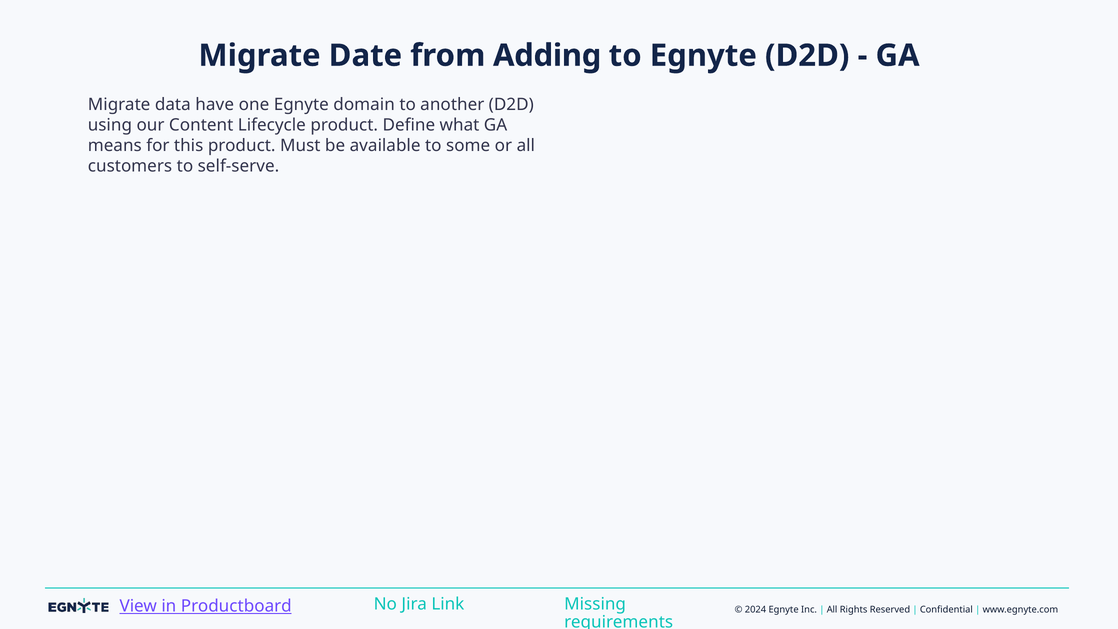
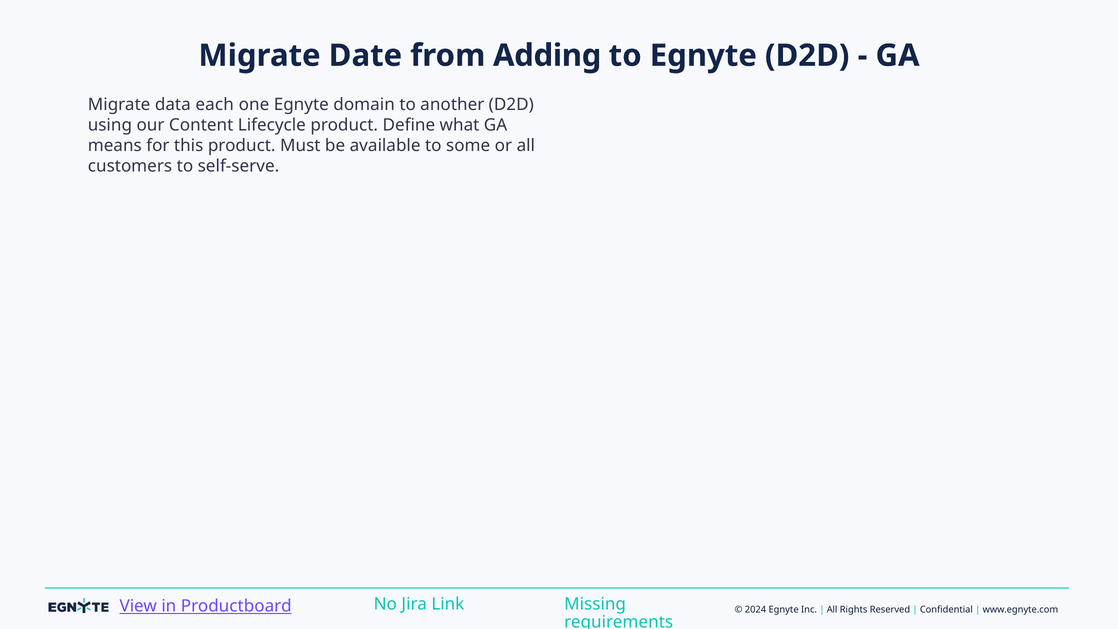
have: have -> each
